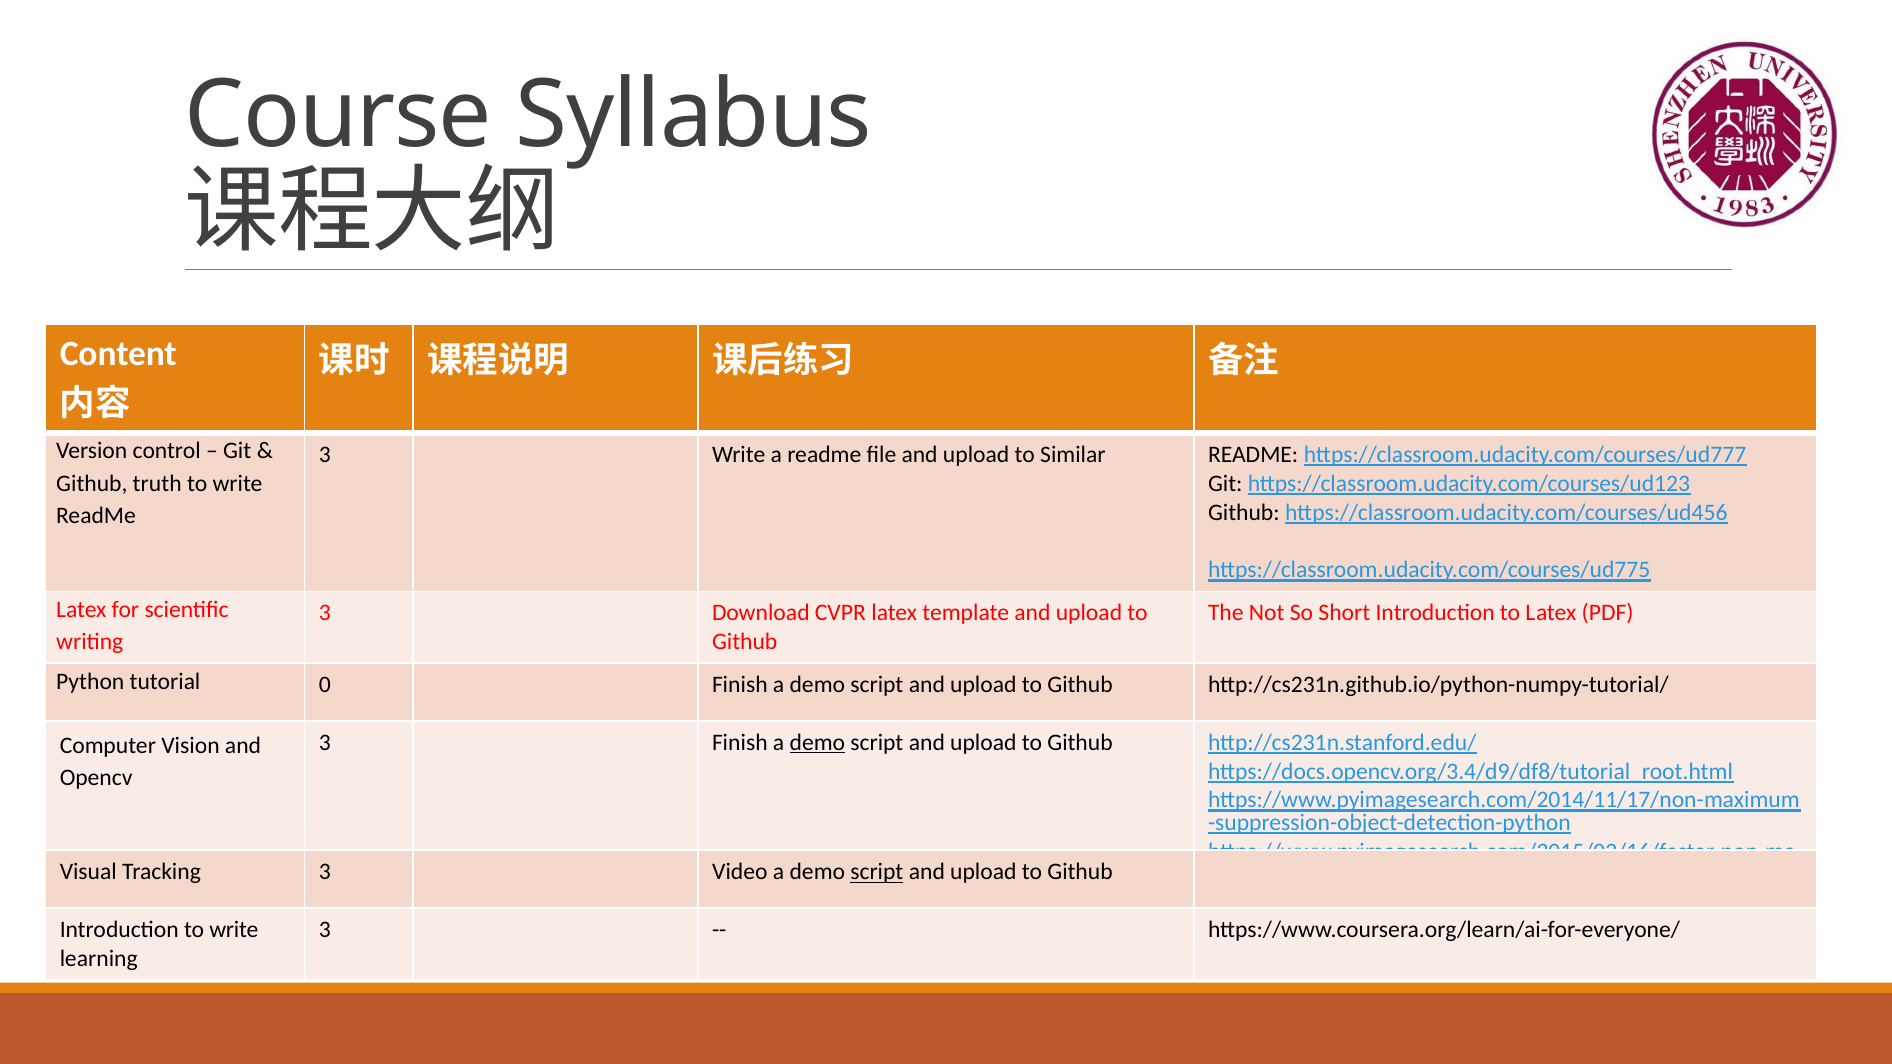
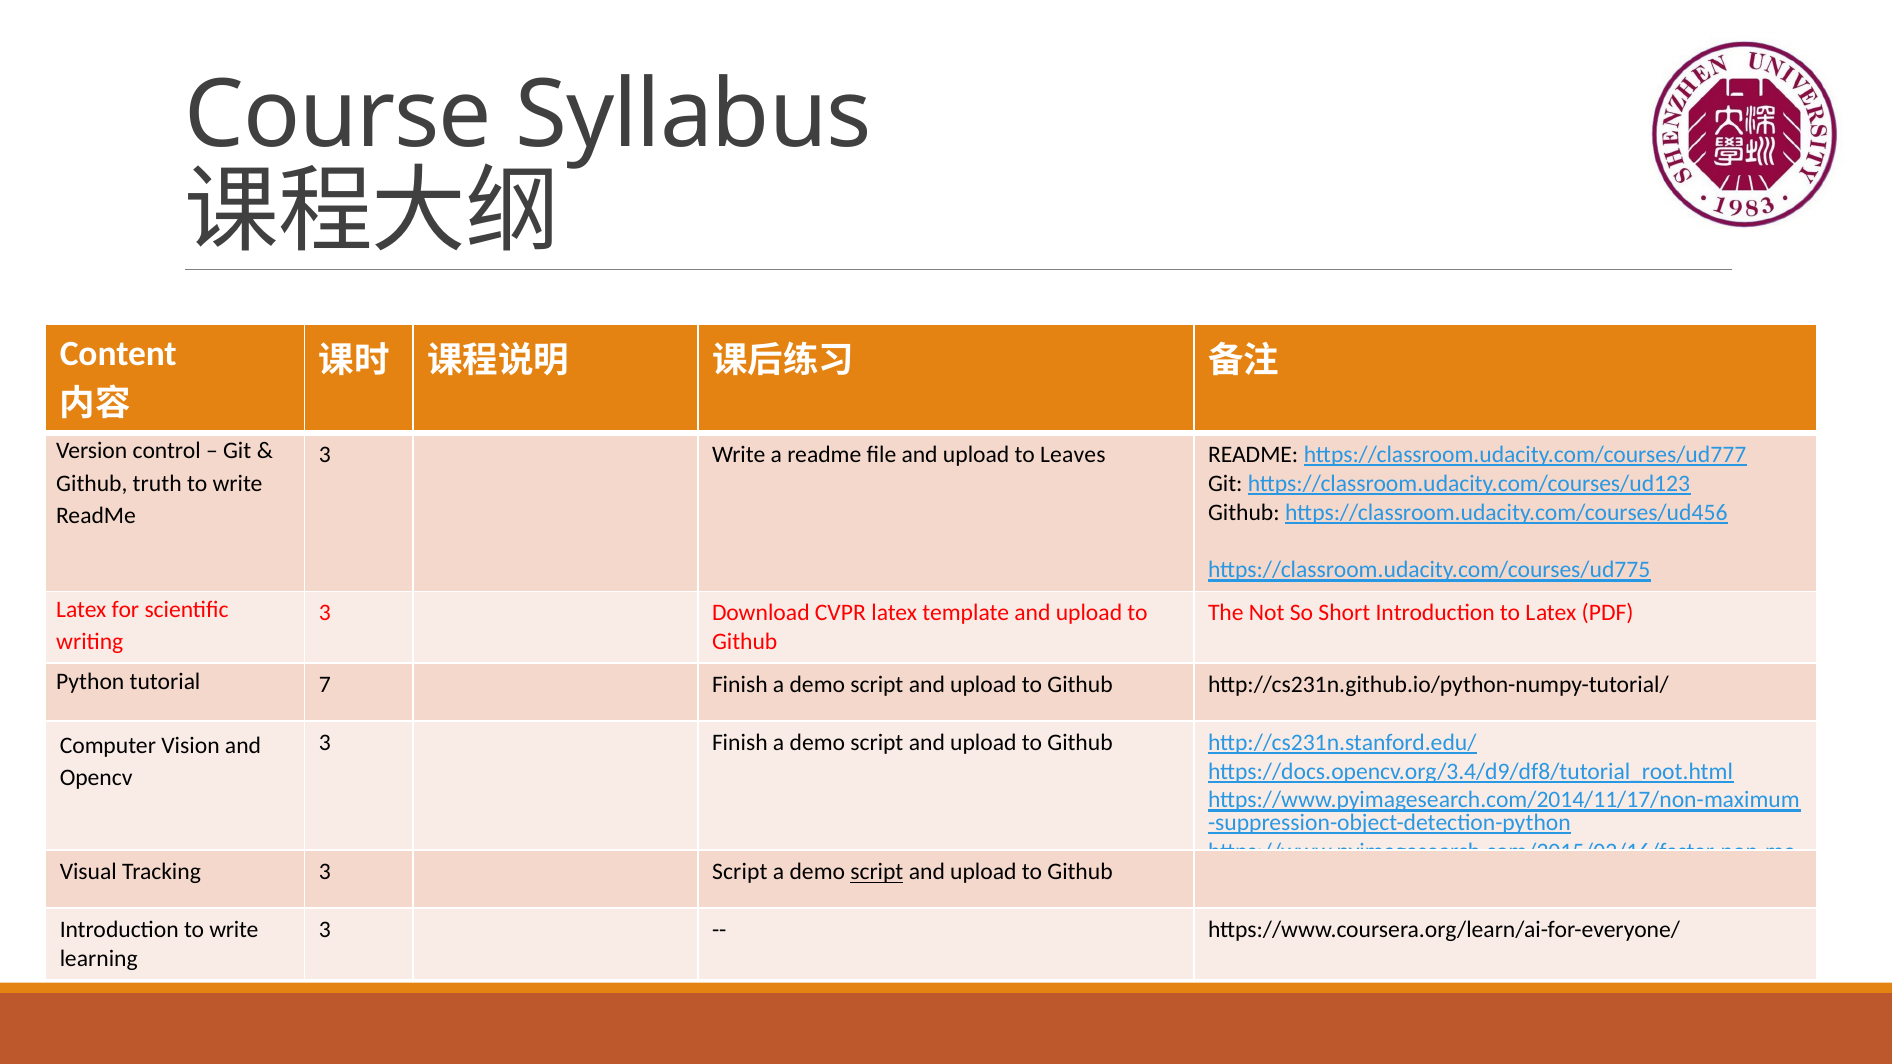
Similar: Similar -> Leaves
0: 0 -> 7
demo at (817, 743) underline: present -> none
3 Video: Video -> Script
